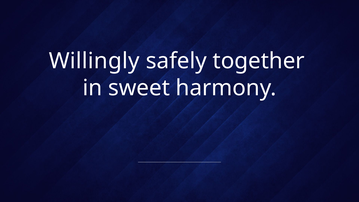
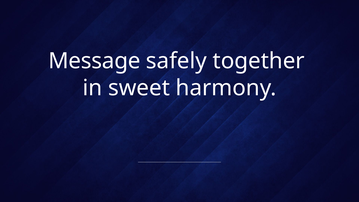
Willingly: Willingly -> Message
